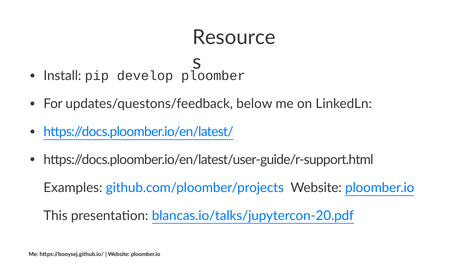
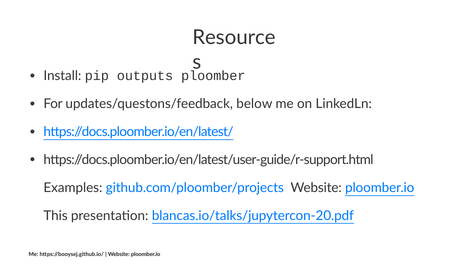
develop: develop -> outputs
